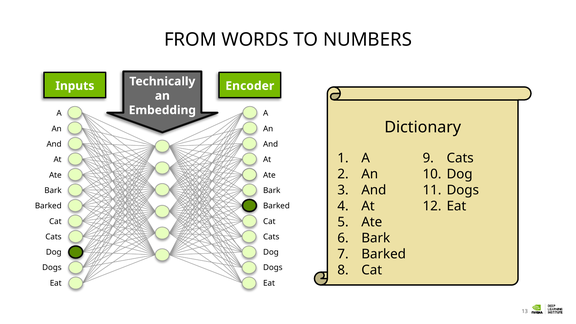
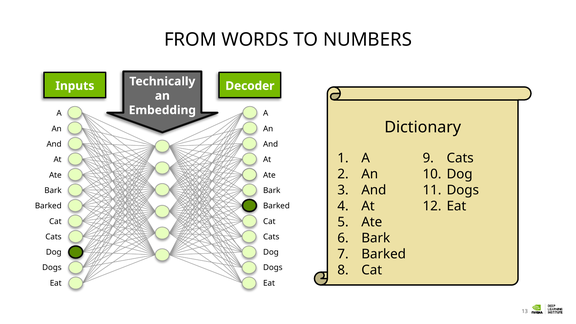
Encoder: Encoder -> Decoder
